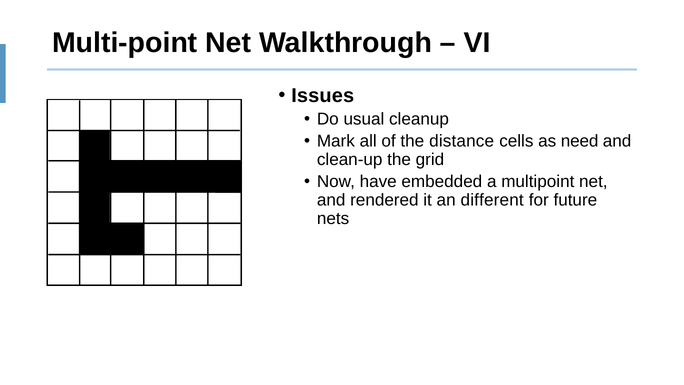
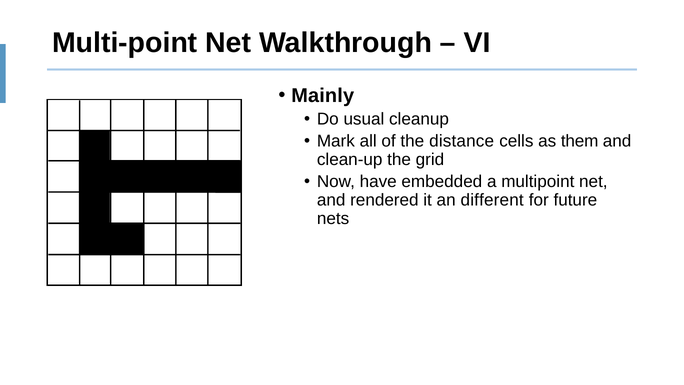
Issues: Issues -> Mainly
need: need -> them
